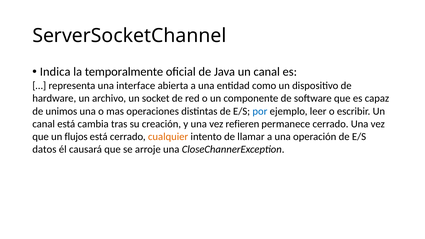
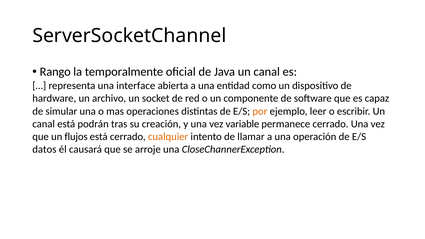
Indica: Indica -> Rango
unimos: unimos -> simular
por colour: blue -> orange
cambia: cambia -> podrán
refieren: refieren -> variable
